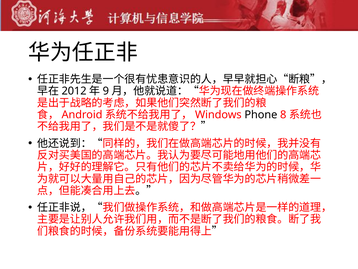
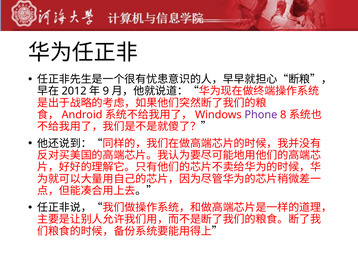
Phone colour: black -> purple
